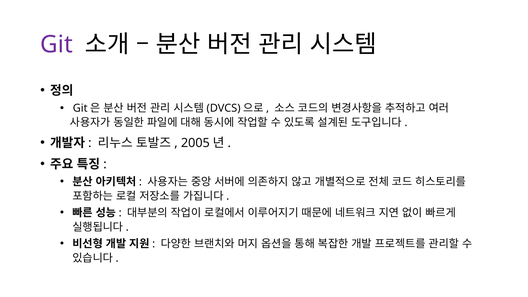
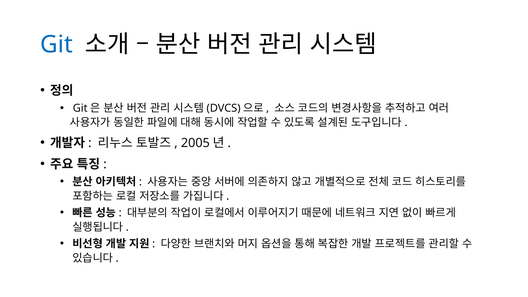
Git at (57, 44) colour: purple -> blue
